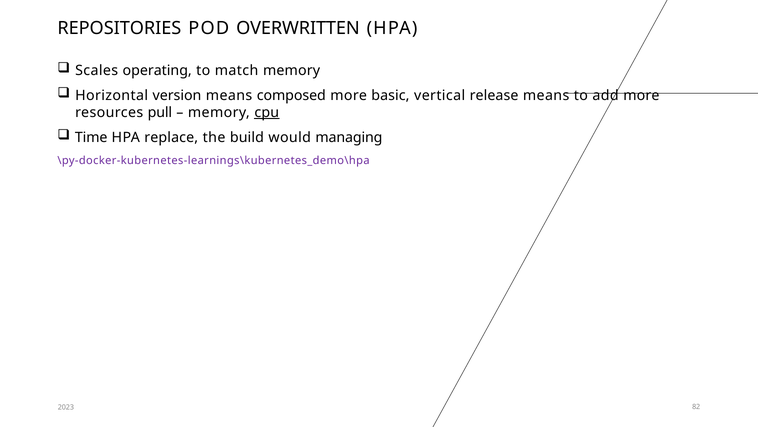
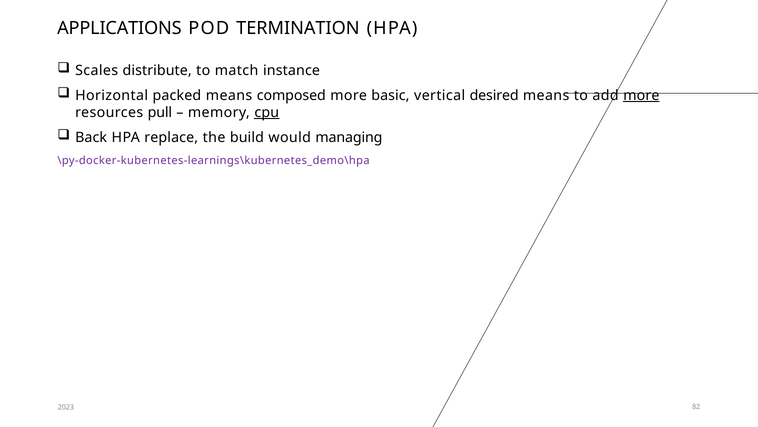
REPOSITORIES: REPOSITORIES -> APPLICATIONS
OVERWRITTEN: OVERWRITTEN -> TERMINATION
operating: operating -> distribute
match memory: memory -> instance
version: version -> packed
release: release -> desired
more at (641, 95) underline: none -> present
Time: Time -> Back
